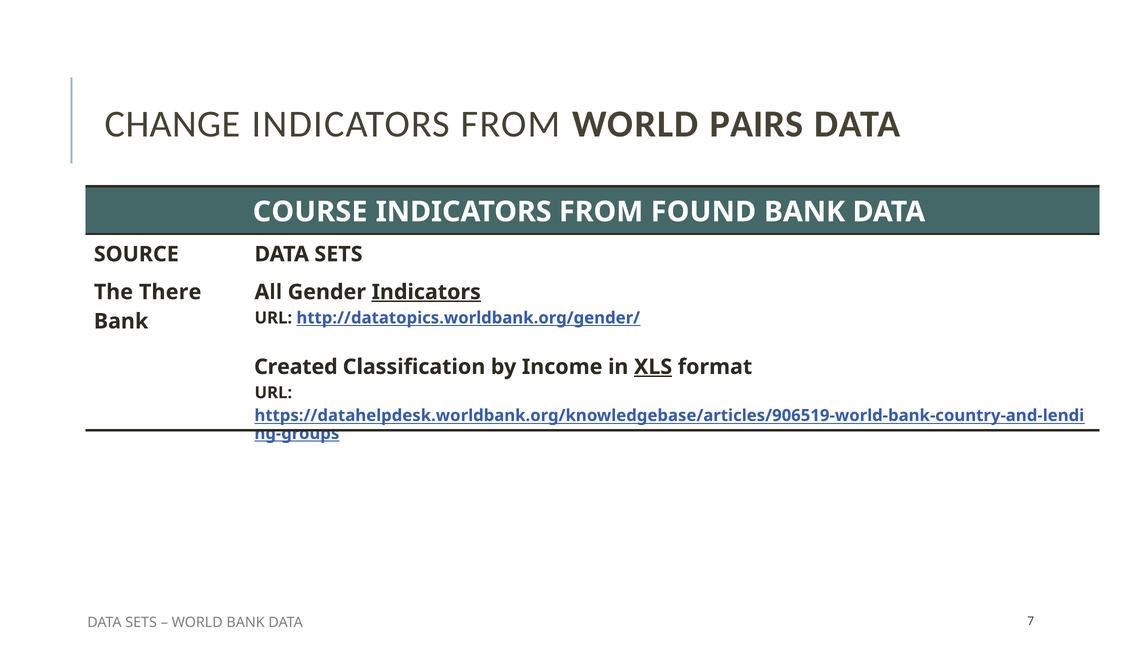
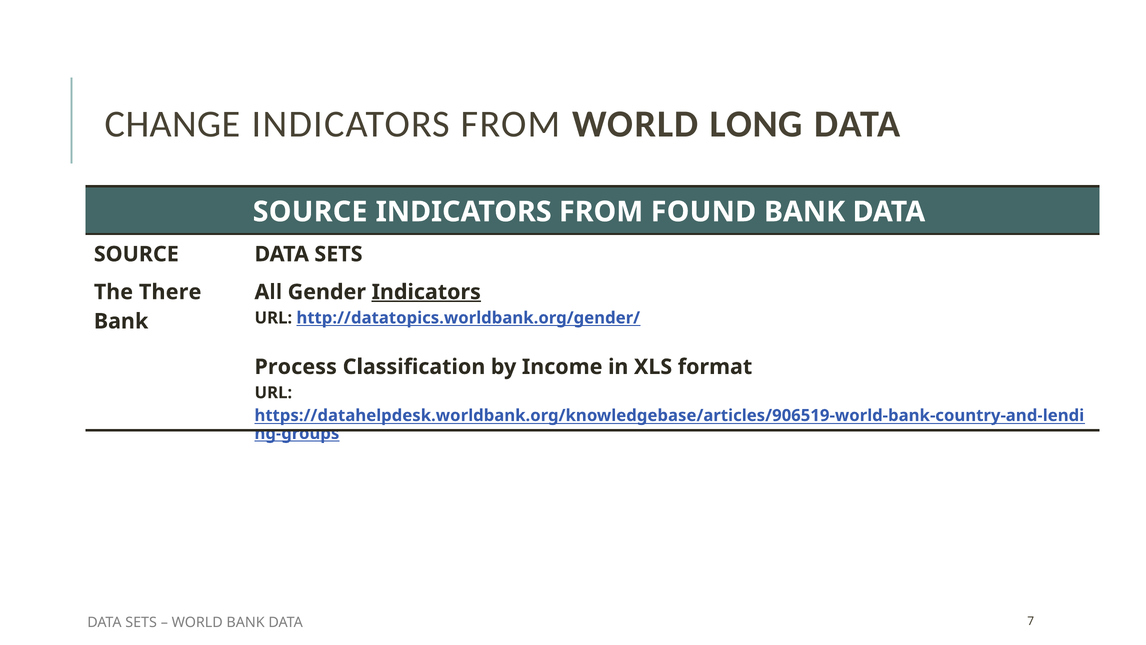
PAIRS: PAIRS -> LONG
COURSE at (310, 212): COURSE -> SOURCE
Created: Created -> Process
XLS underline: present -> none
